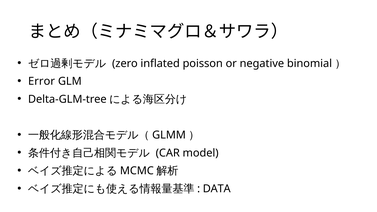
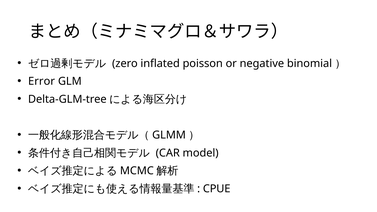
DATA: DATA -> CPUE
